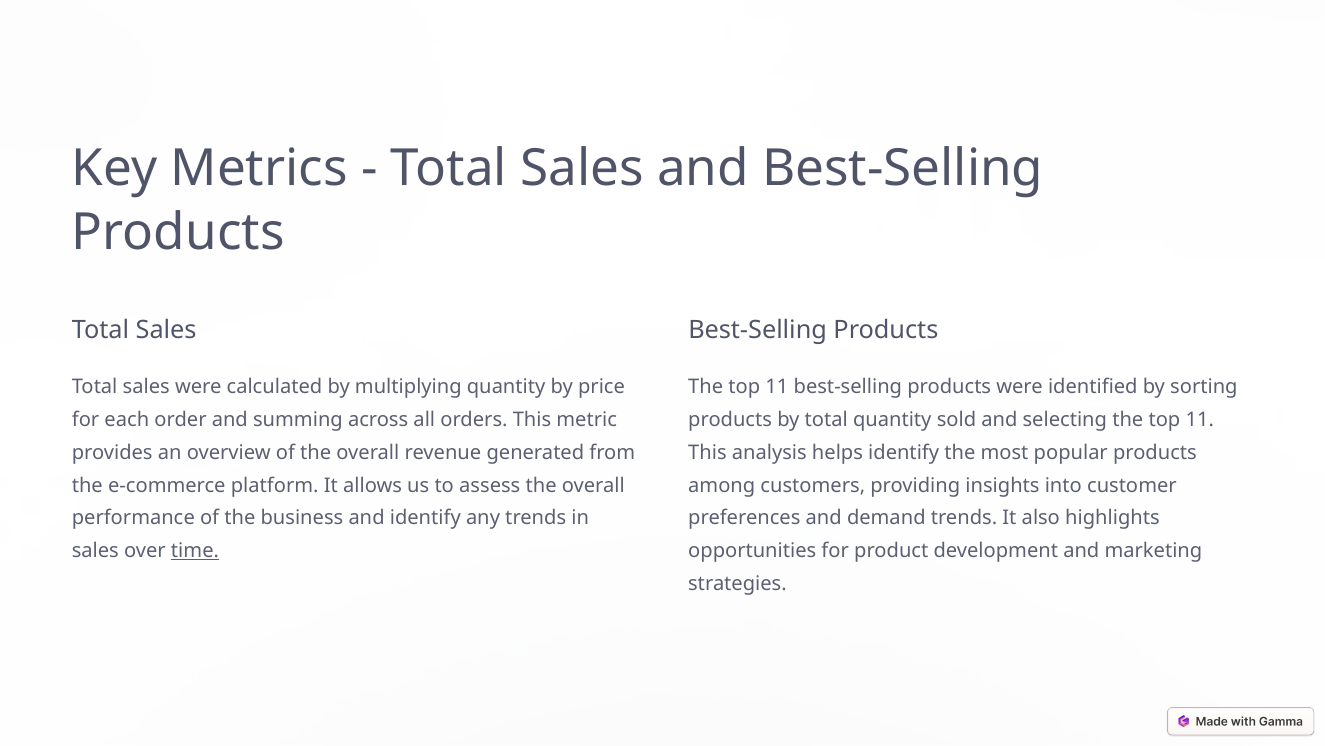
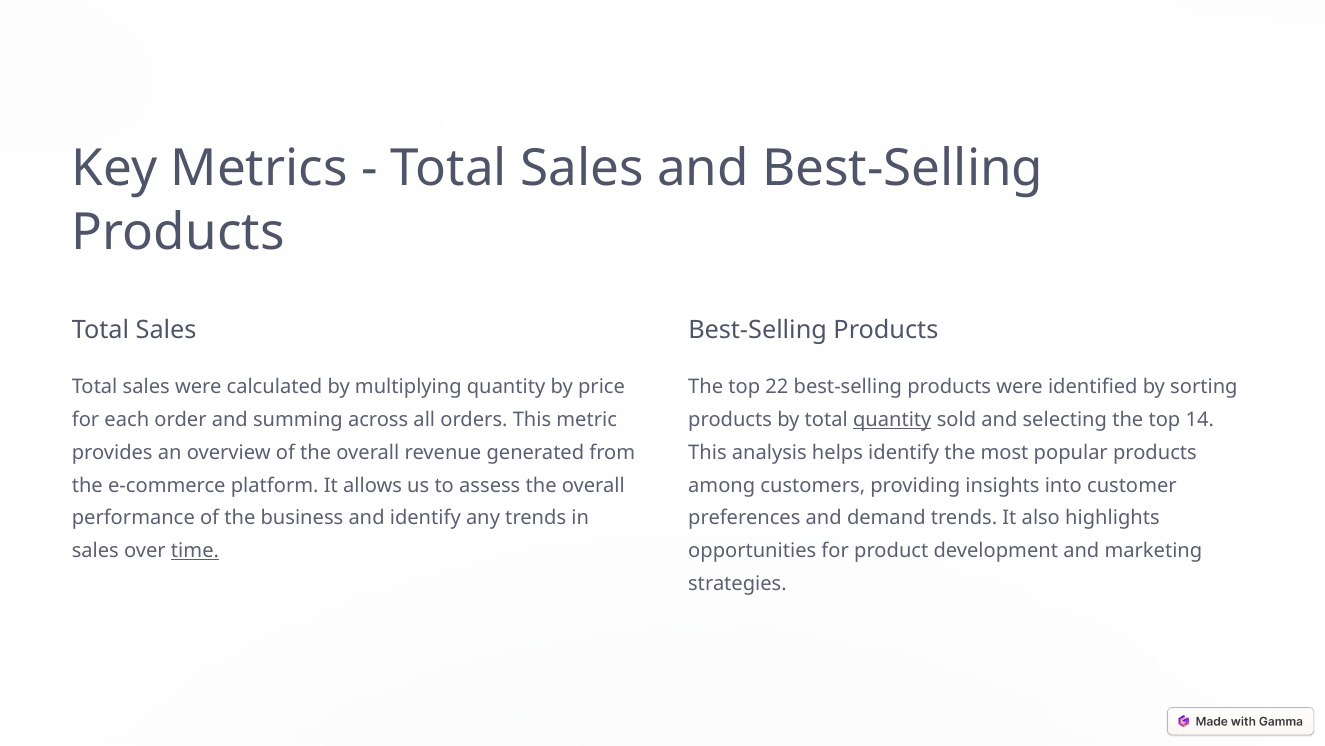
11 at (777, 387): 11 -> 22
quantity at (892, 419) underline: none -> present
selecting the top 11: 11 -> 14
